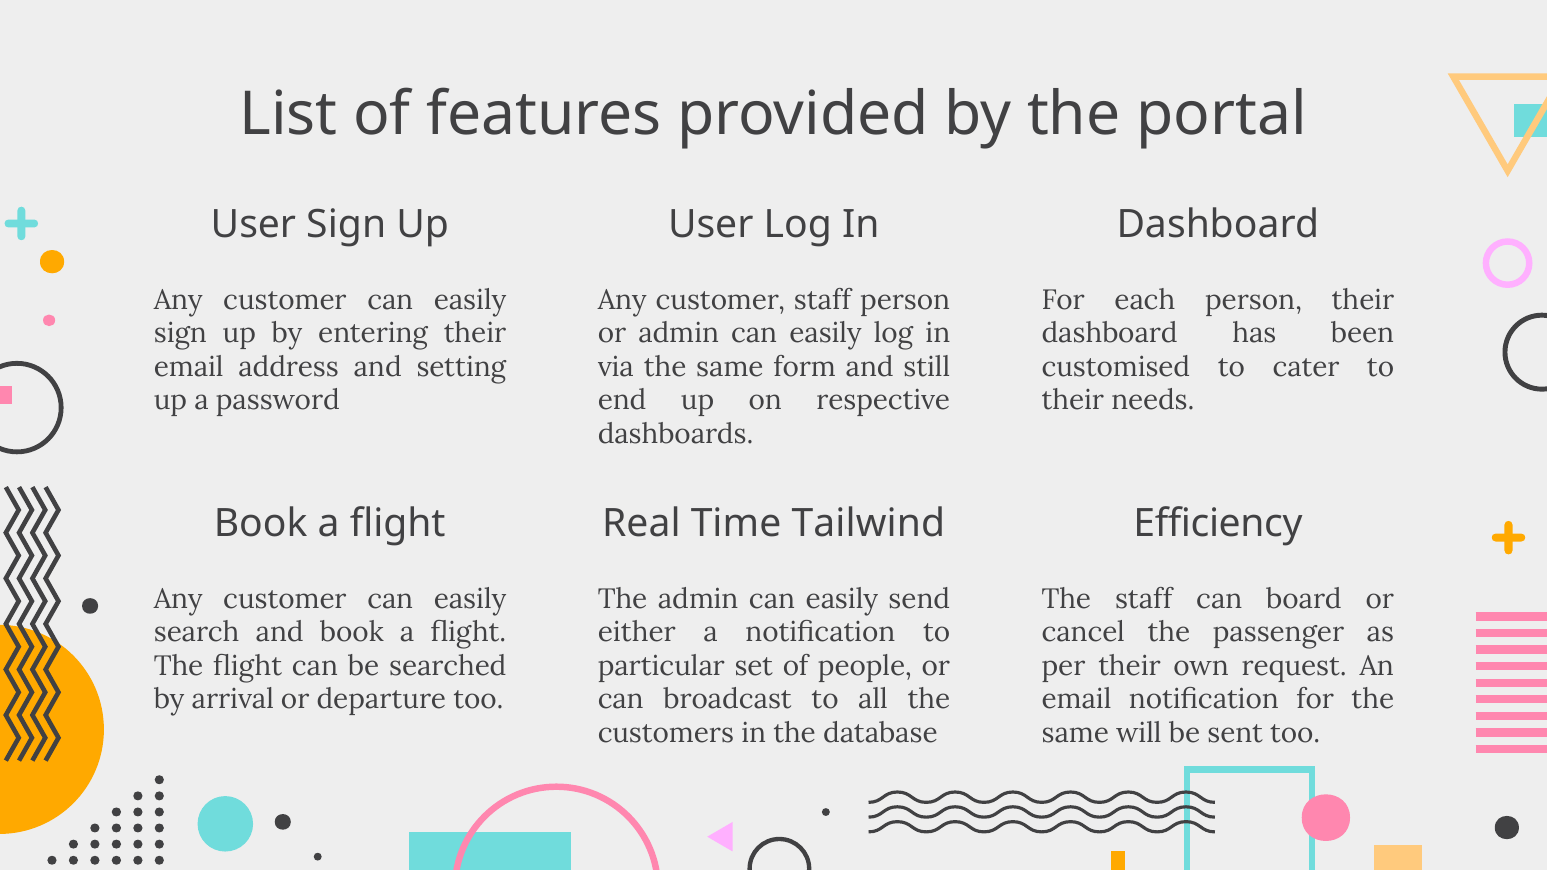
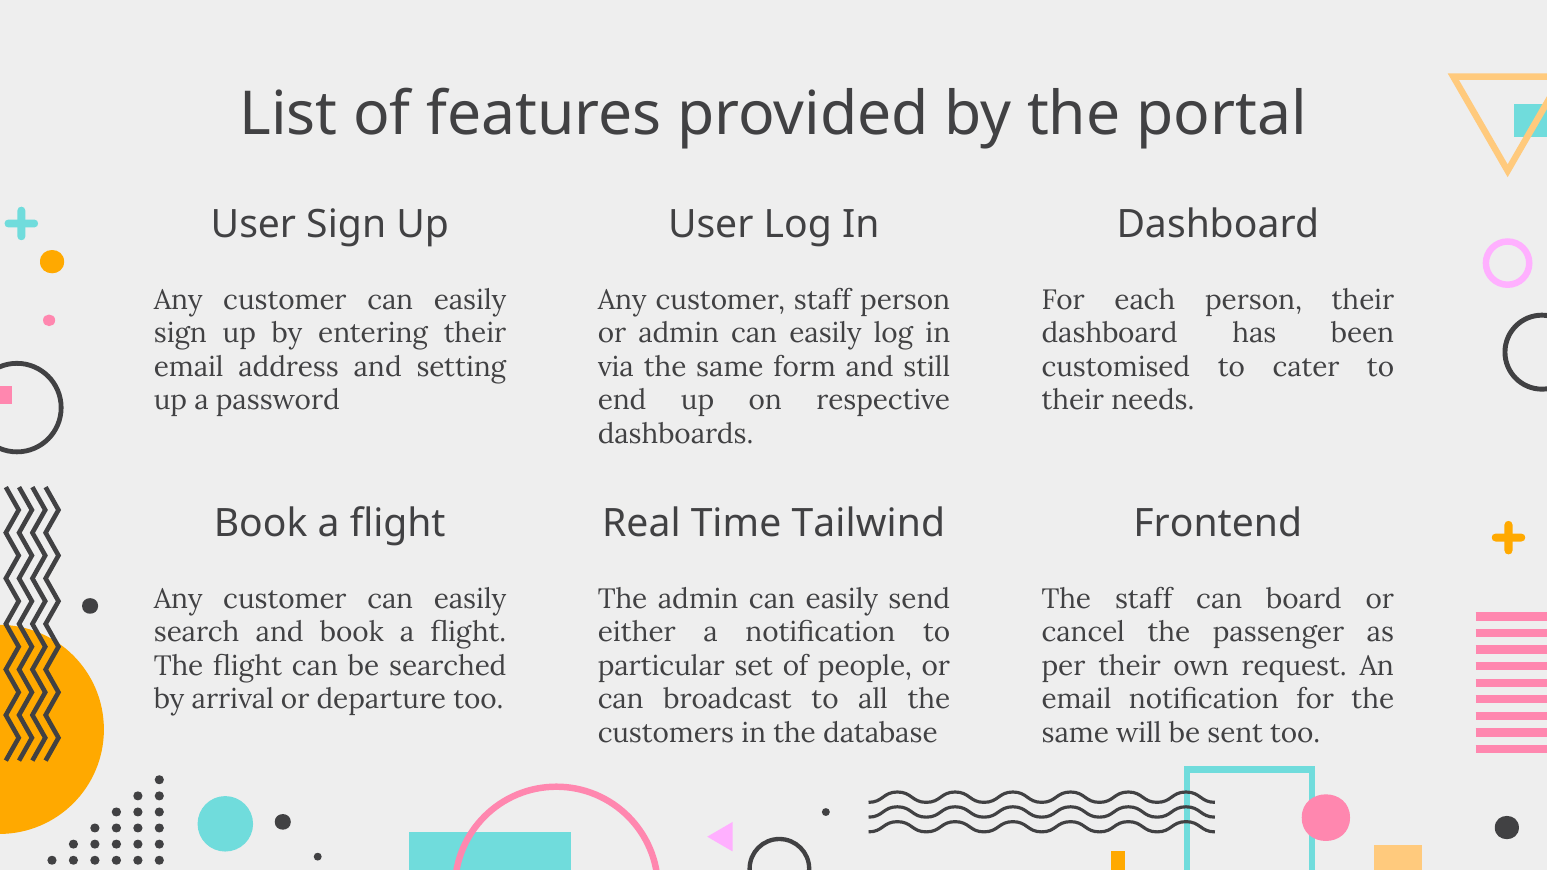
Efficiency: Efficiency -> Frontend
